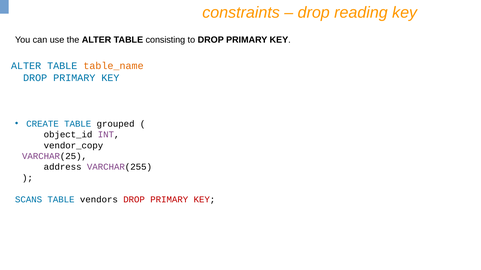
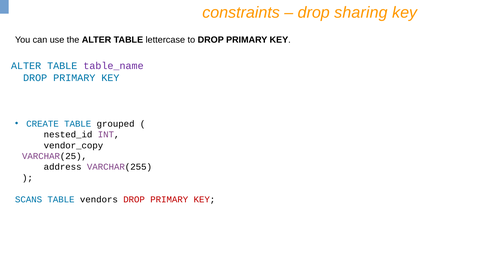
reading: reading -> sharing
consisting: consisting -> lettercase
table_name colour: orange -> purple
object_id: object_id -> nested_id
